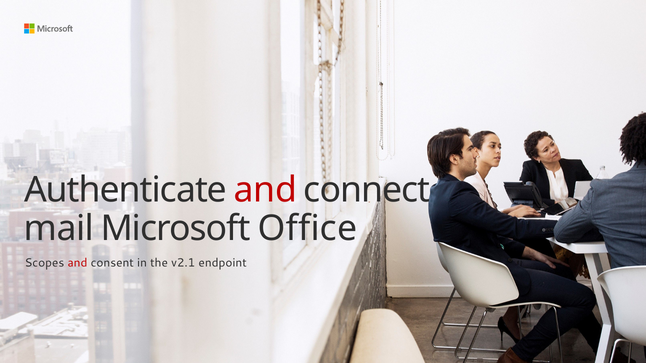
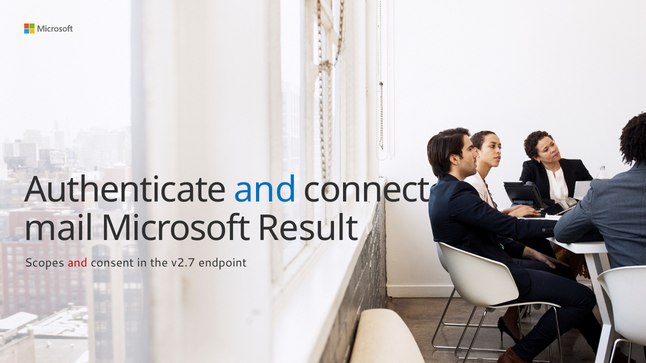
and at (265, 190) colour: red -> blue
Office: Office -> Result
v2.1: v2.1 -> v2.7
